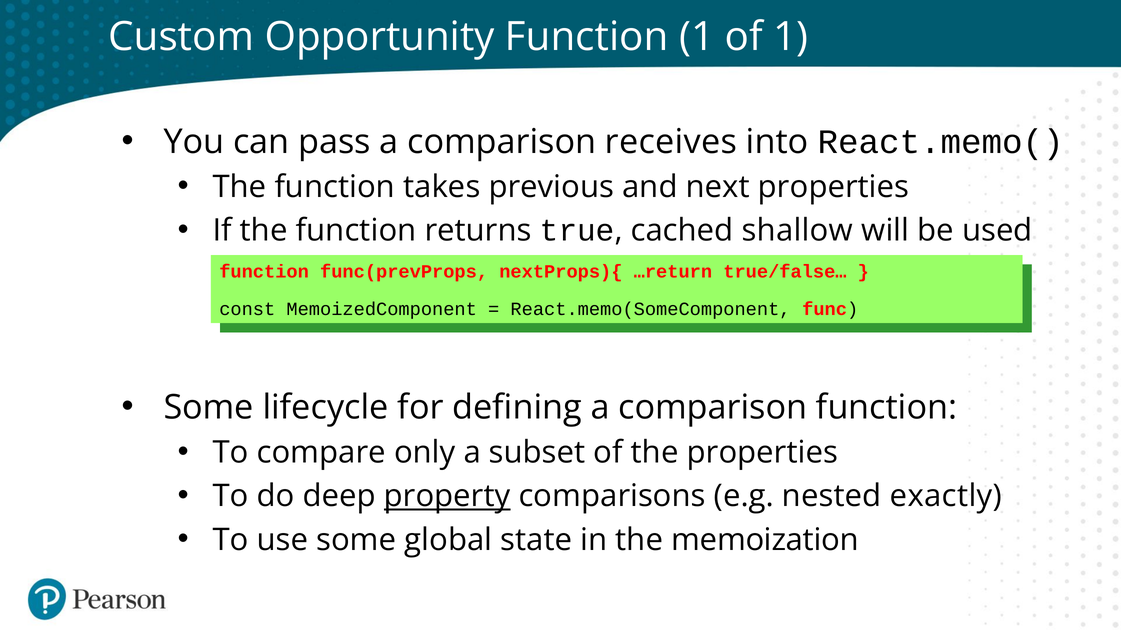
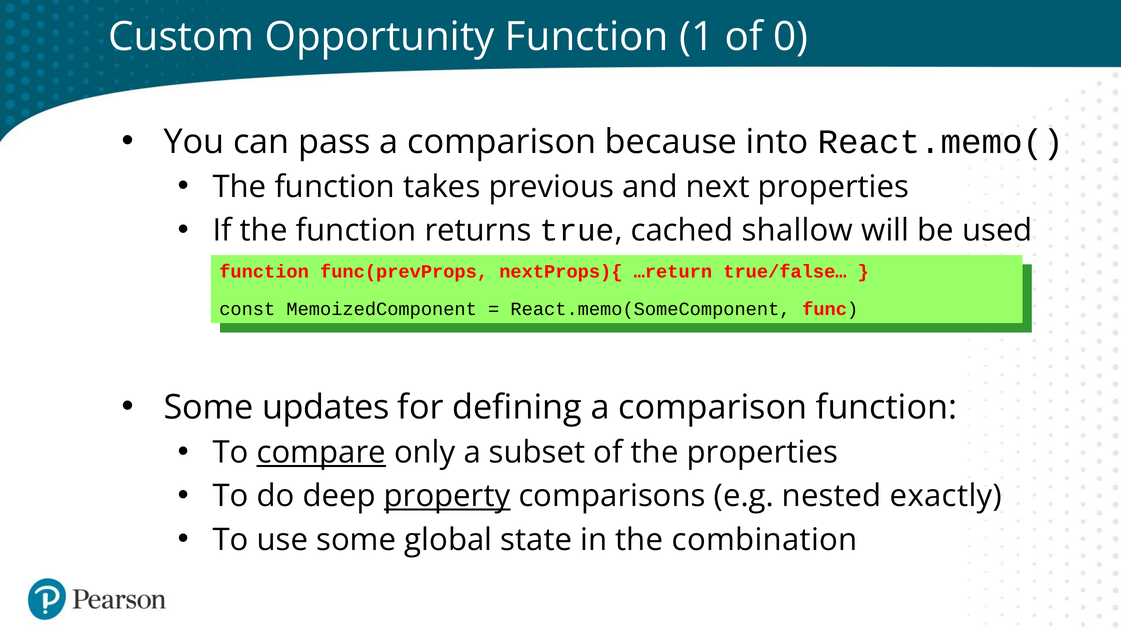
1 at (791, 37): 1 -> 0
receives: receives -> because
lifecycle: lifecycle -> updates
compare underline: none -> present
memoization: memoization -> combination
